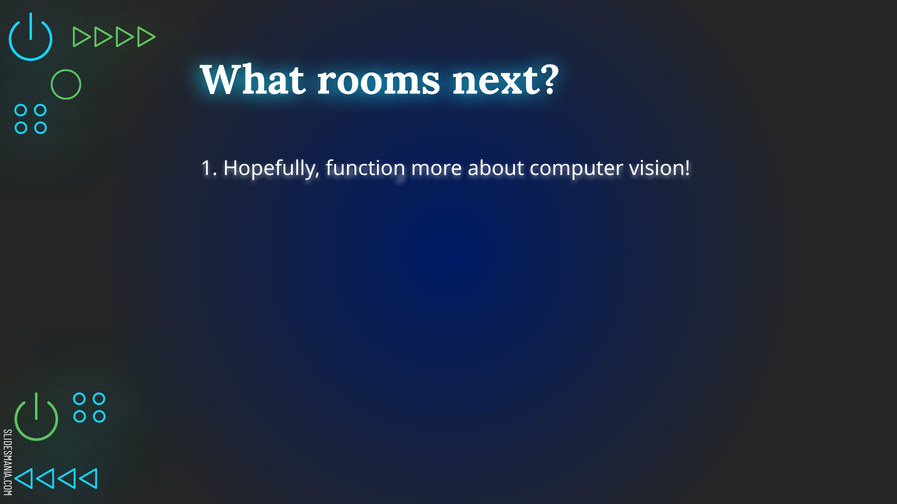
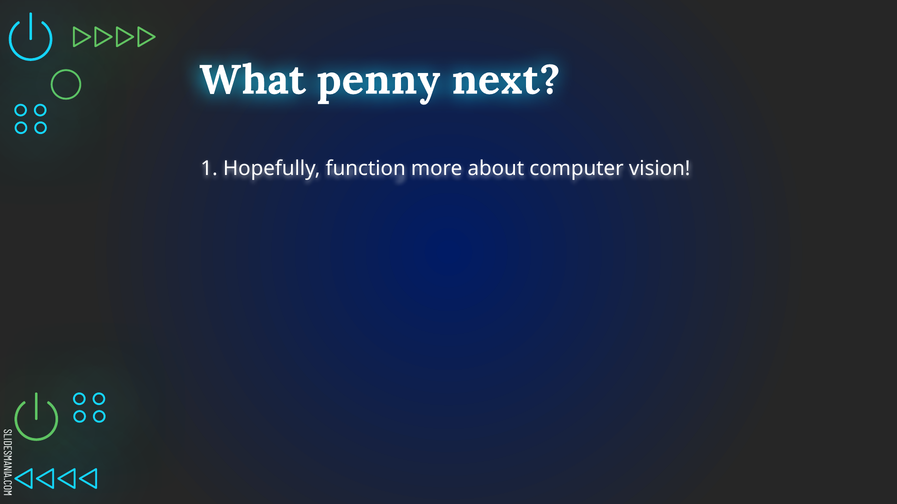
rooms: rooms -> penny
